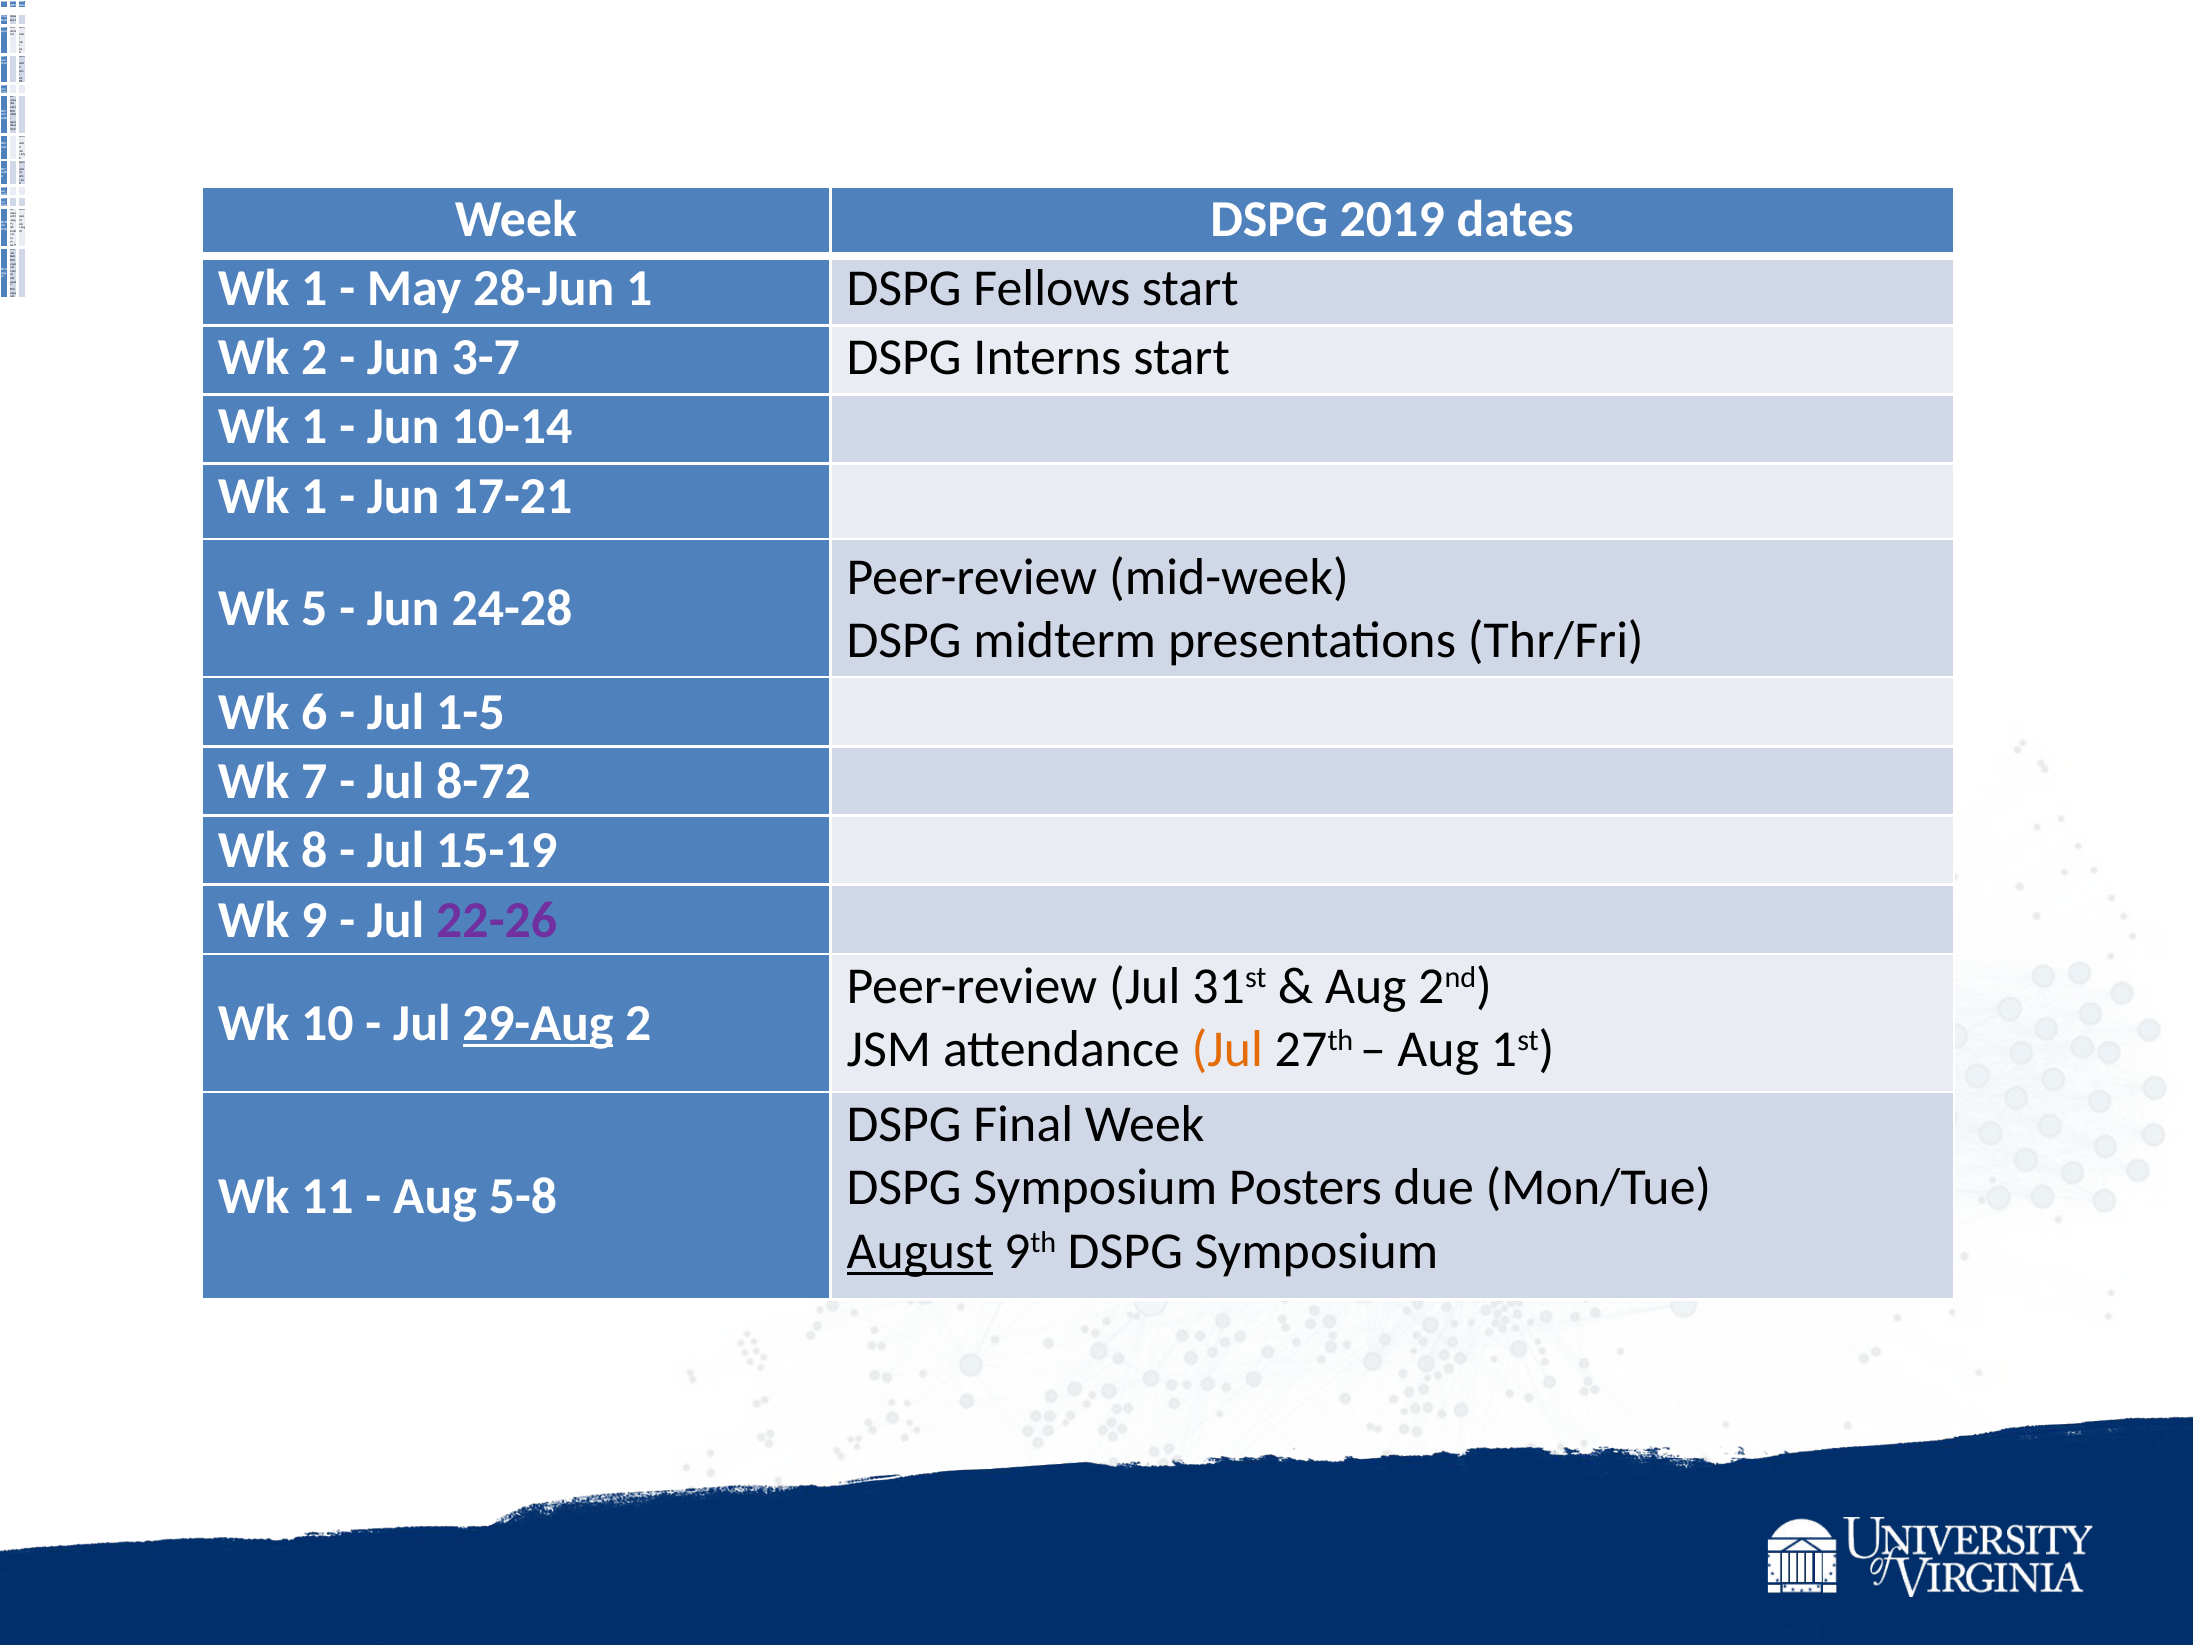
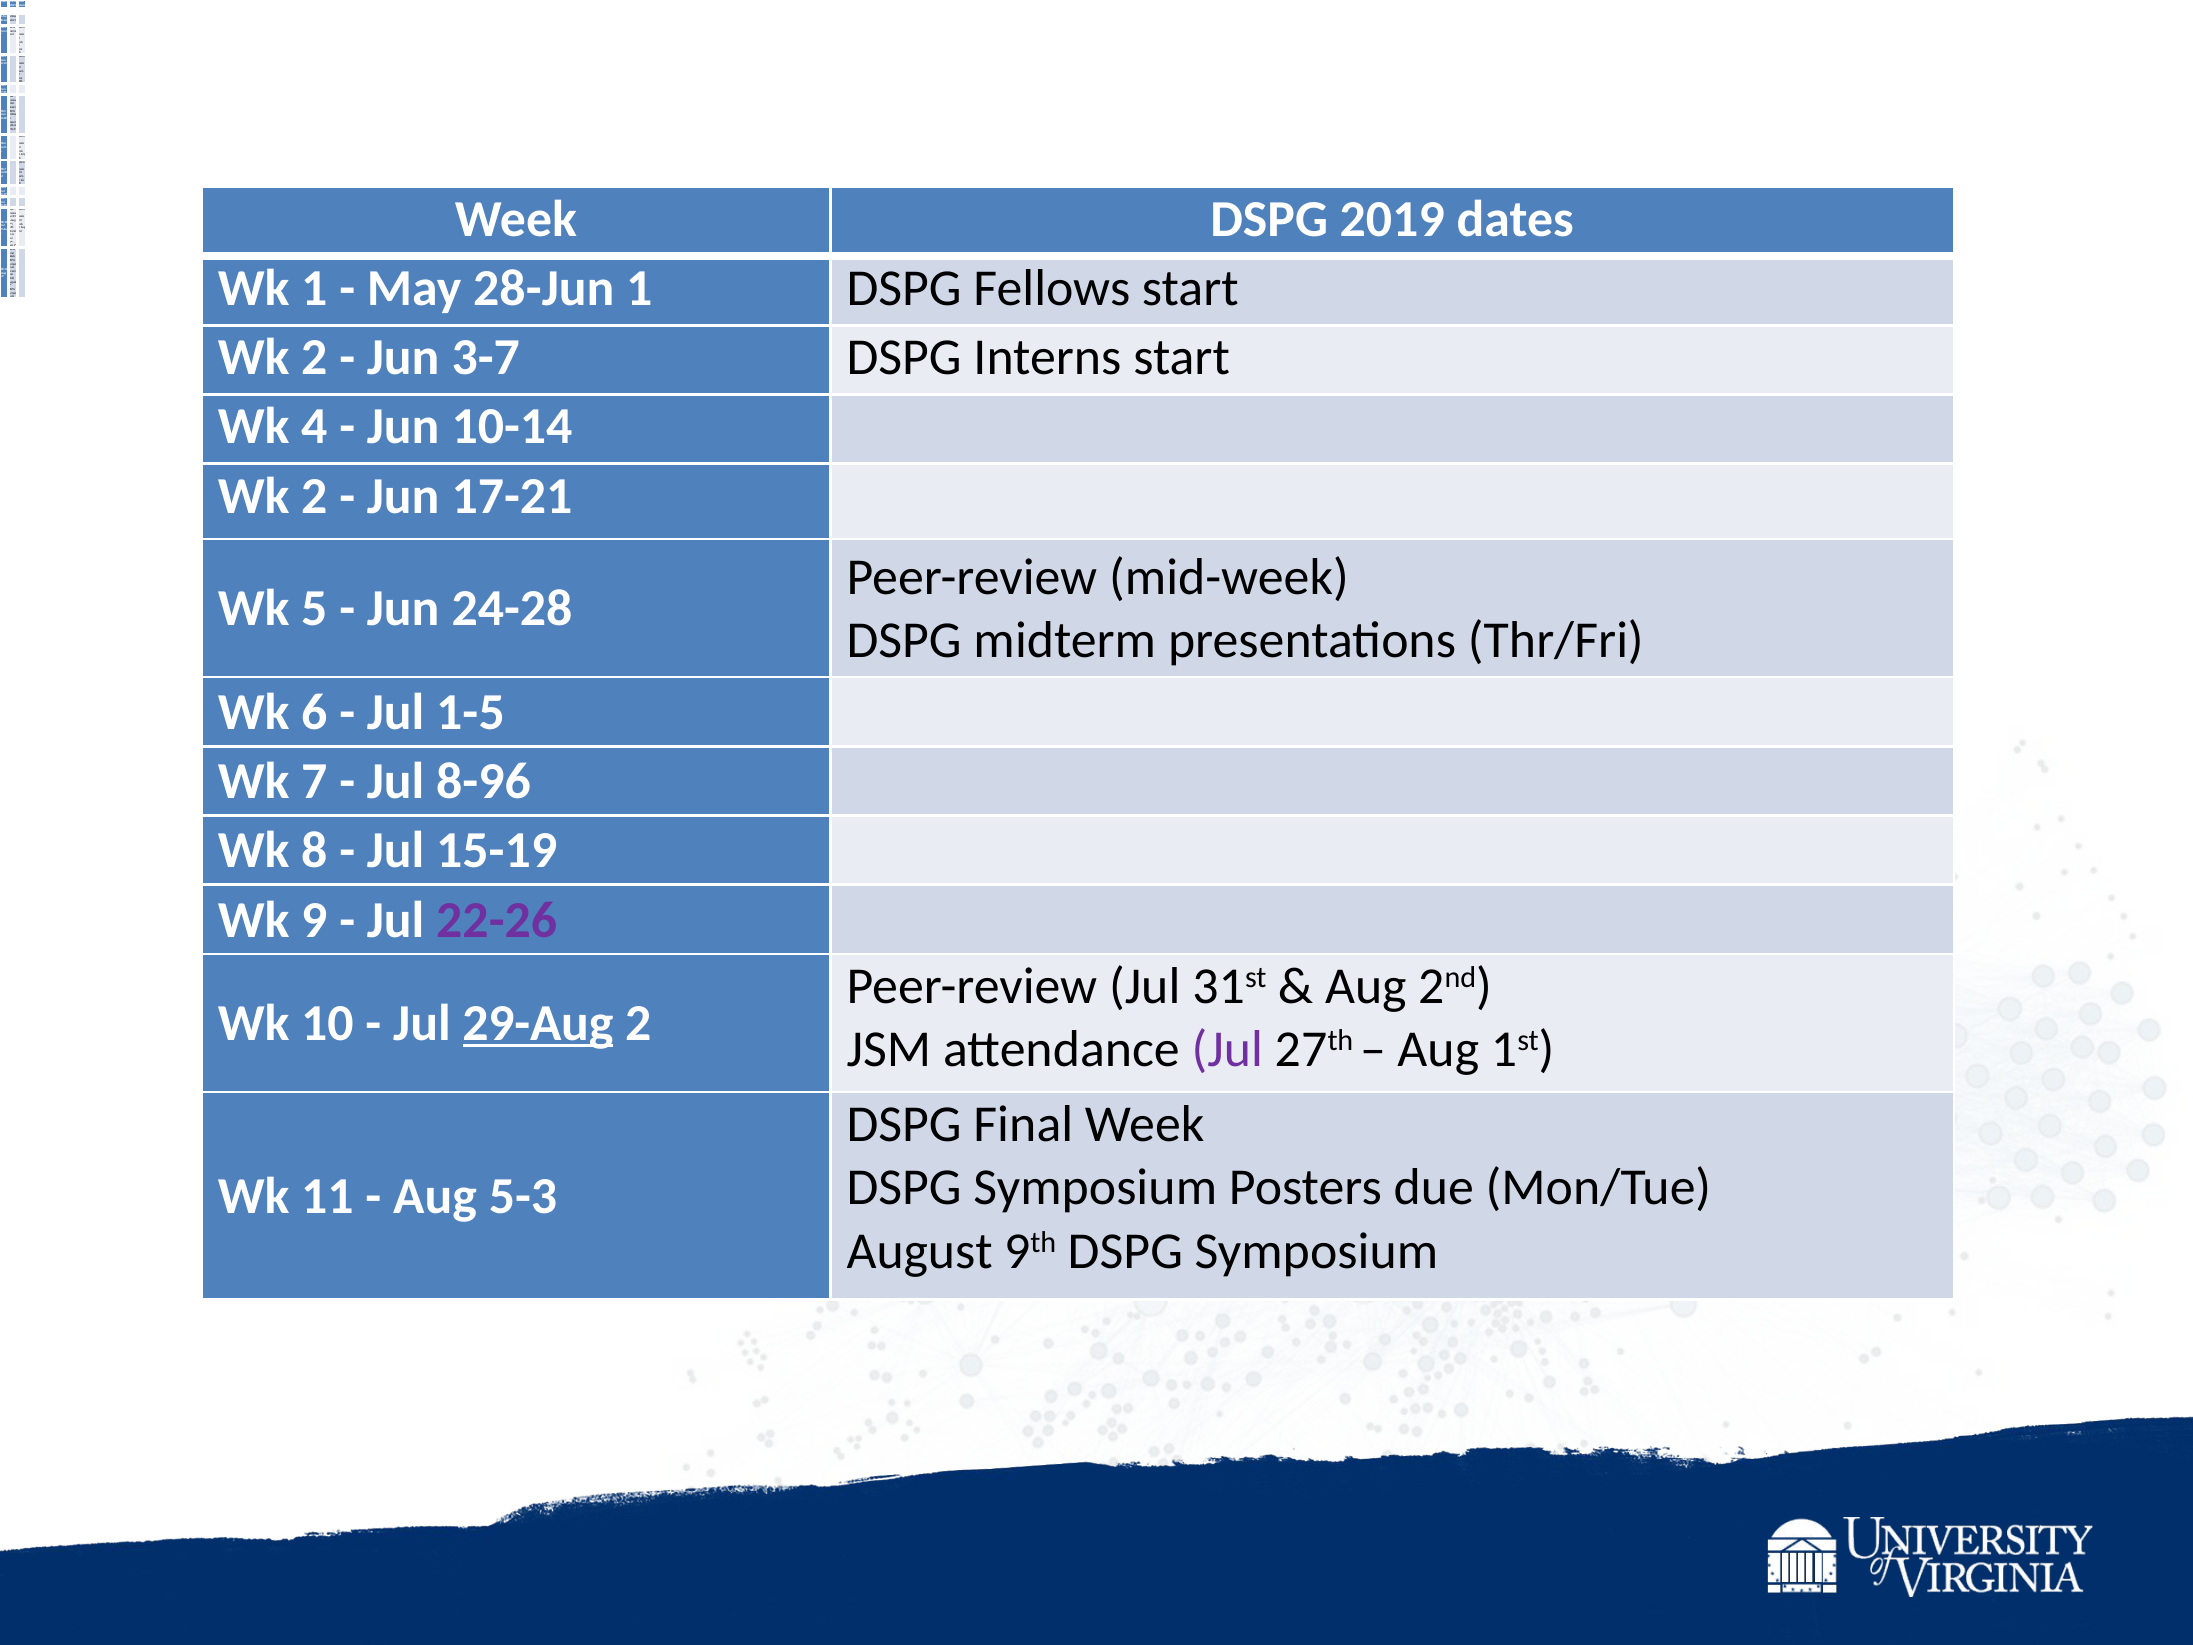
1 at (314, 427): 1 -> 4
1 at (314, 496): 1 -> 2
8-72: 8-72 -> 8-96
Jul at (1227, 1049) colour: orange -> purple
5-8: 5-8 -> 5-3
August at (920, 1251) underline: present -> none
